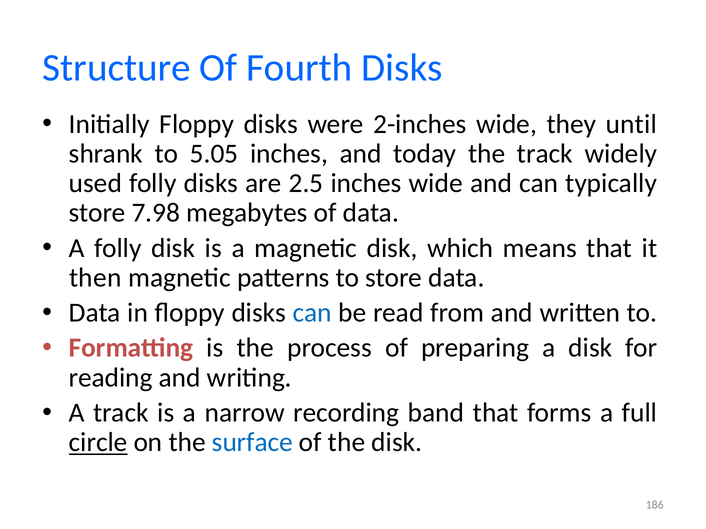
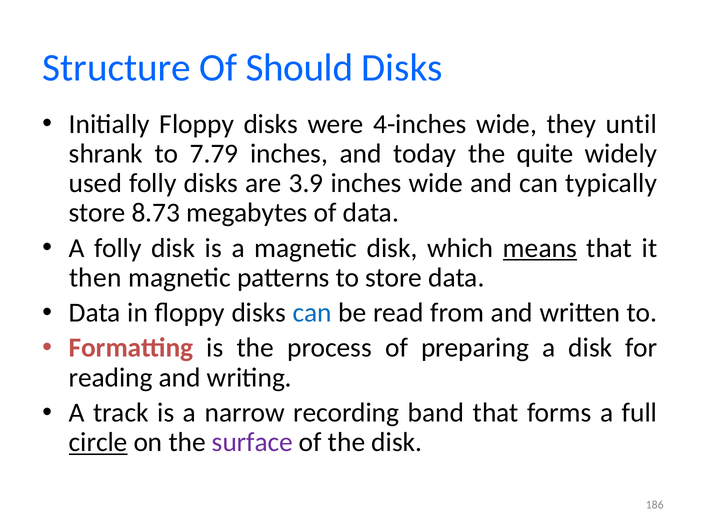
Fourth: Fourth -> Should
2-inches: 2-inches -> 4-inches
5.05: 5.05 -> 7.79
the track: track -> quite
2.5: 2.5 -> 3.9
7.98: 7.98 -> 8.73
means underline: none -> present
surface colour: blue -> purple
